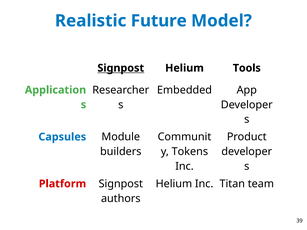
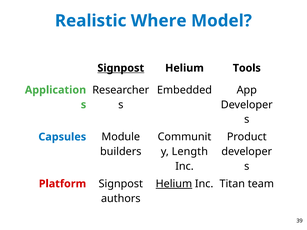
Future: Future -> Where
Tokens: Tokens -> Length
Helium at (174, 184) underline: none -> present
